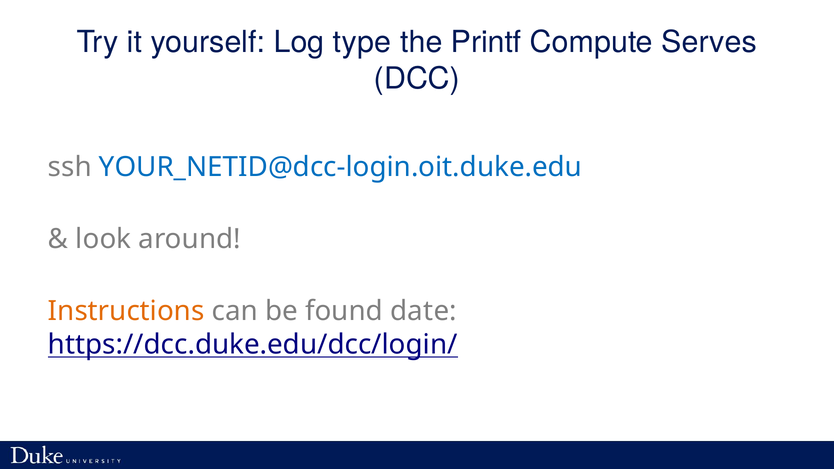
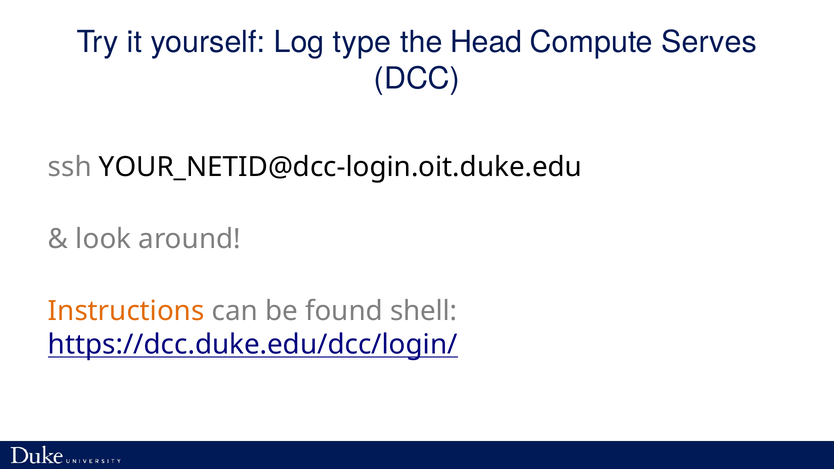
Printf: Printf -> Head
YOUR_NETID@dcc-login.oit.duke.edu colour: blue -> black
date: date -> shell
